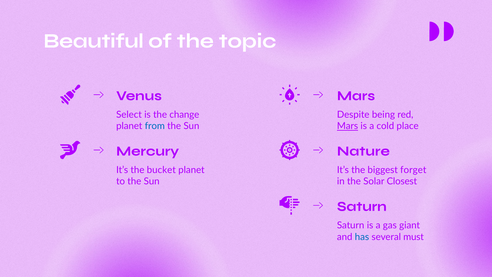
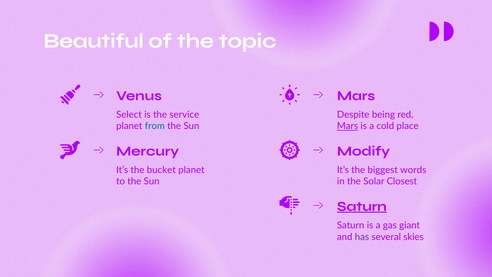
change: change -> service
Nature: Nature -> Modify
forget: forget -> words
Saturn at (362, 206) underline: none -> present
has colour: blue -> purple
must: must -> skies
